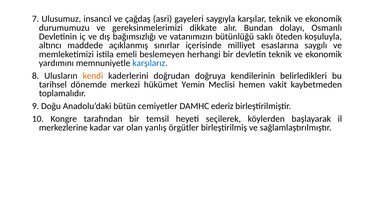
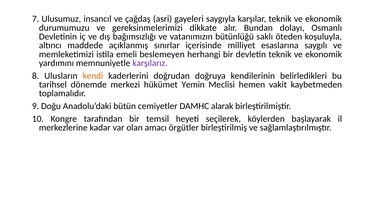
karşılarız colour: blue -> purple
ederiz: ederiz -> alarak
yanlış: yanlış -> amacı
